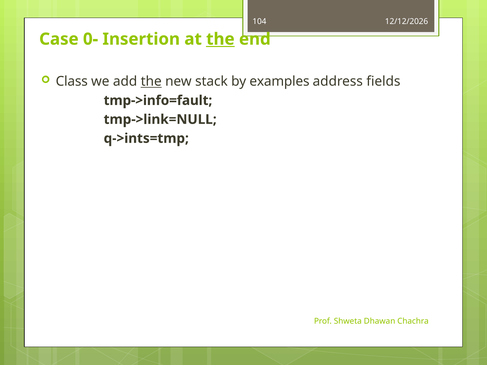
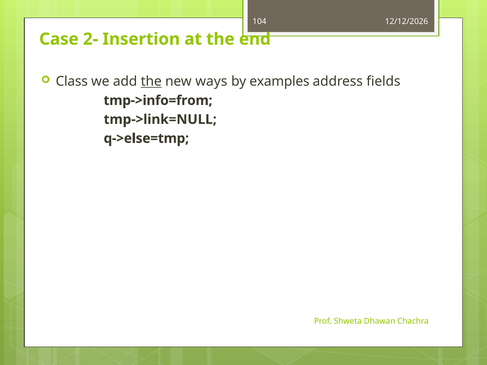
0-: 0- -> 2-
the at (220, 39) underline: present -> none
stack: stack -> ways
tmp->info=fault: tmp->info=fault -> tmp->info=from
q->ints=tmp: q->ints=tmp -> q->else=tmp
